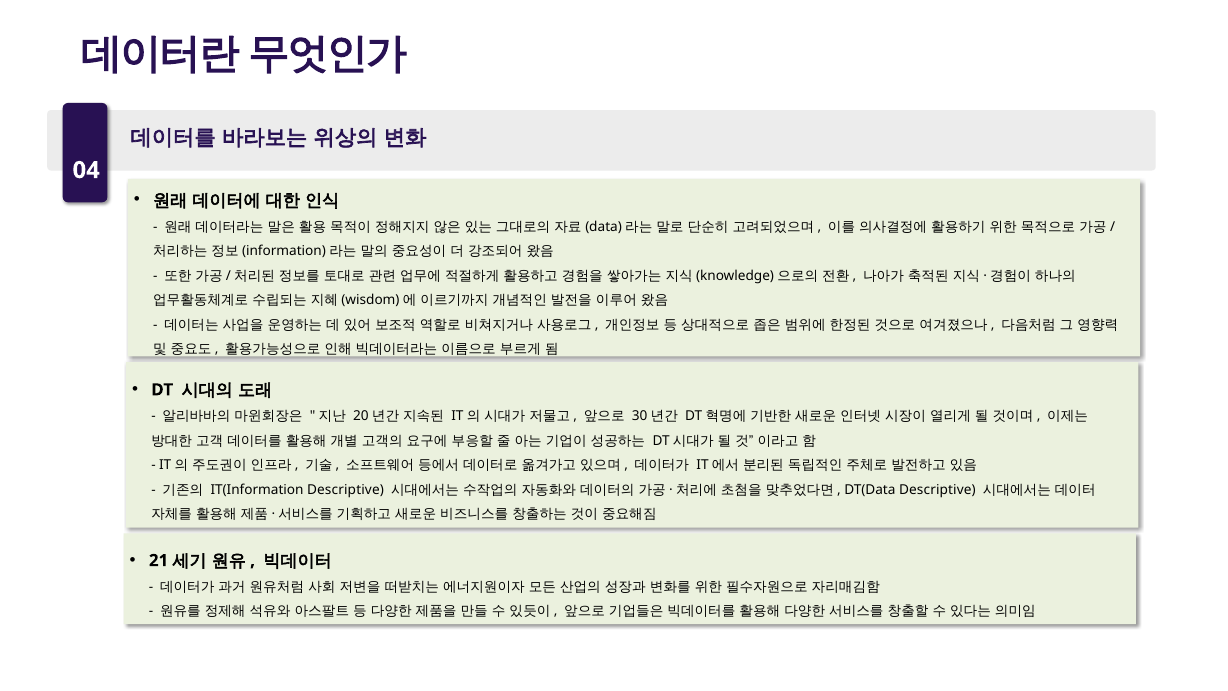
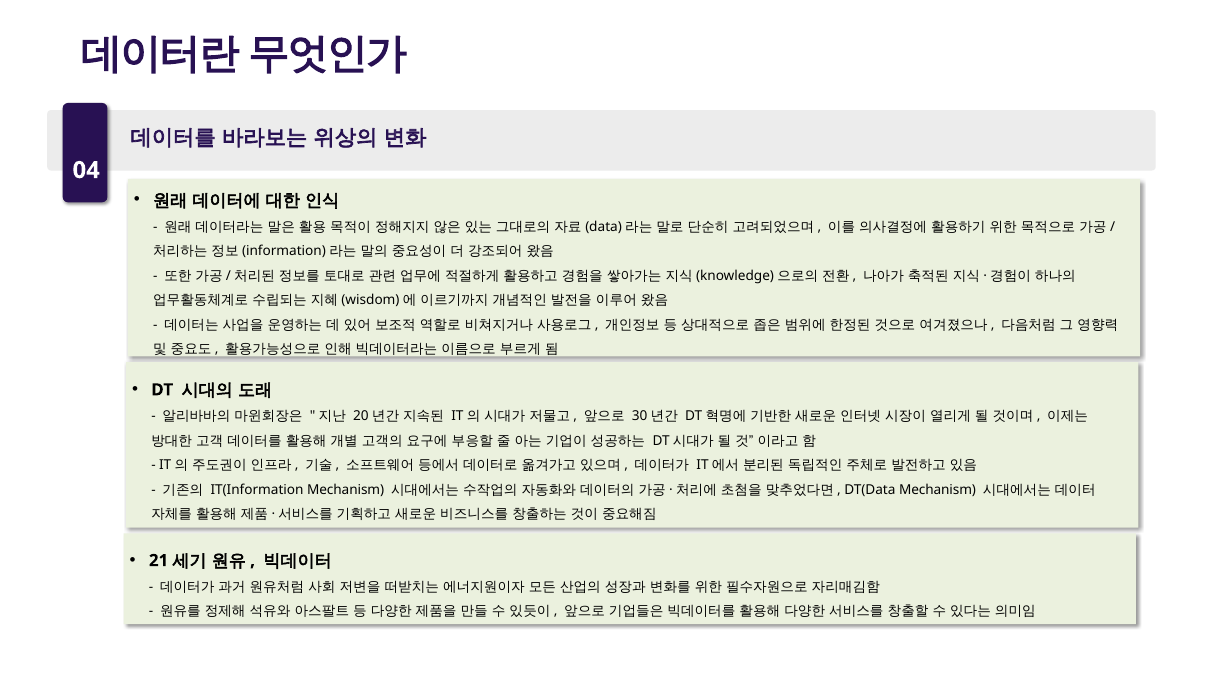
IT(Information Descriptive: Descriptive -> Mechanism
DT(Data Descriptive: Descriptive -> Mechanism
